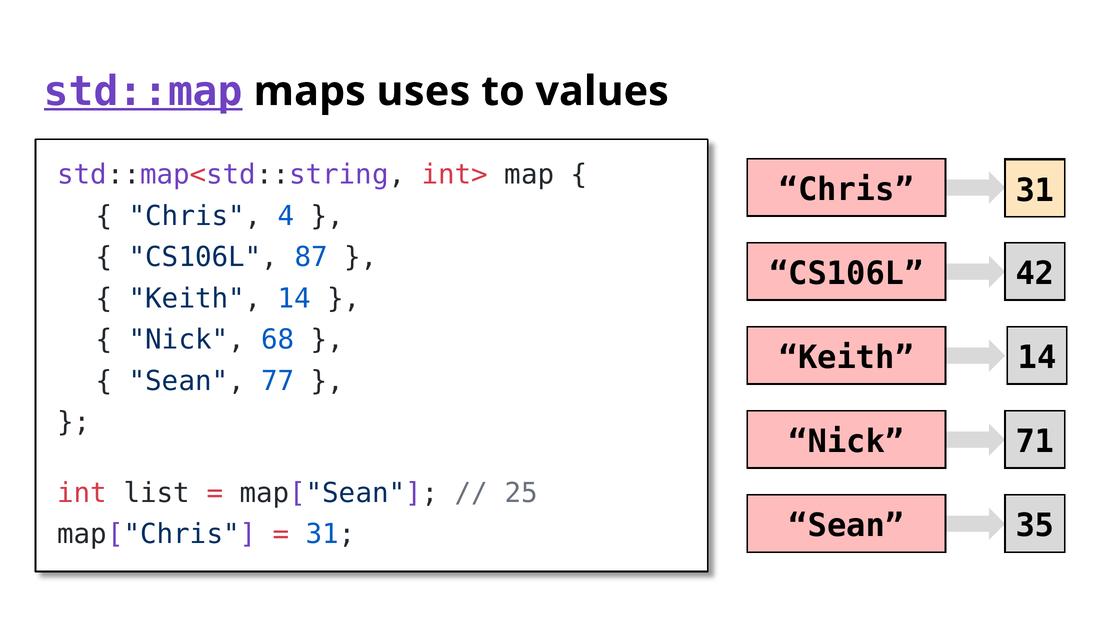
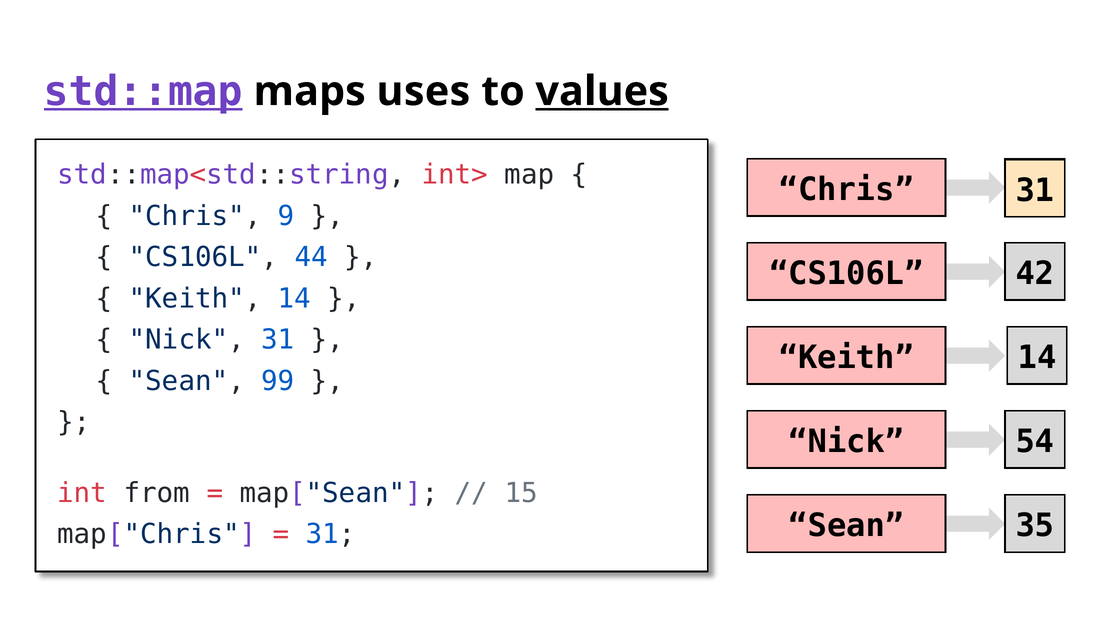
values underline: none -> present
4: 4 -> 9
87: 87 -> 44
Nick 68: 68 -> 31
77: 77 -> 99
71: 71 -> 54
list: list -> from
25: 25 -> 15
